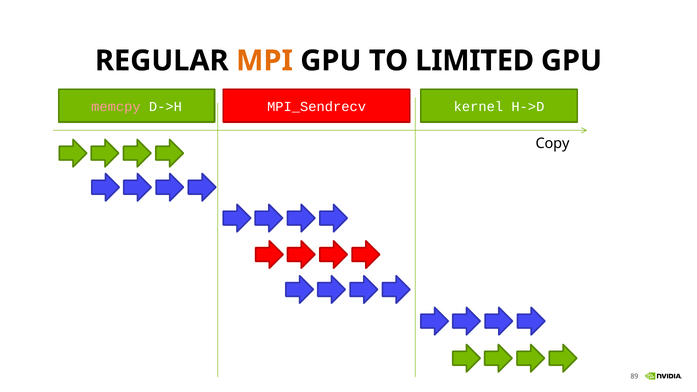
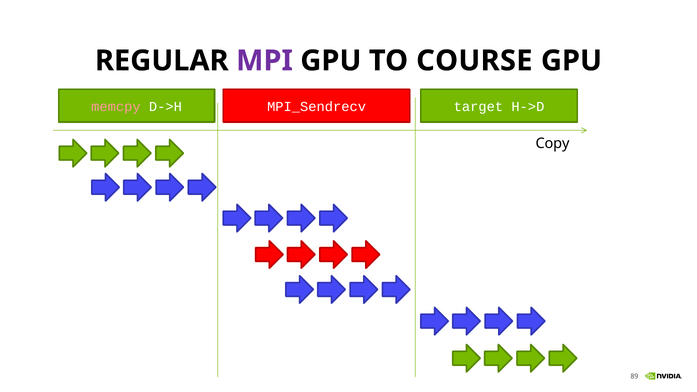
MPI colour: orange -> purple
LIMITED: LIMITED -> COURSE
kernel: kernel -> target
